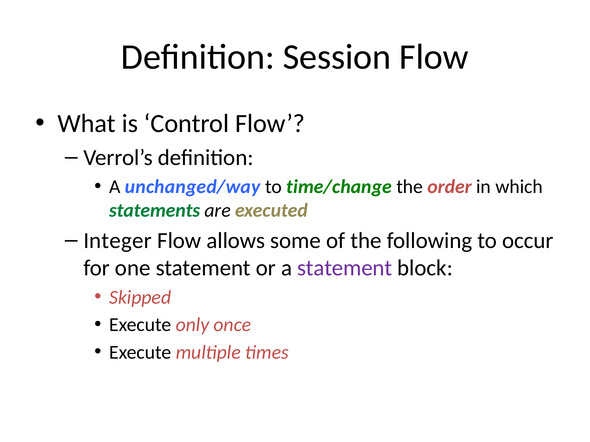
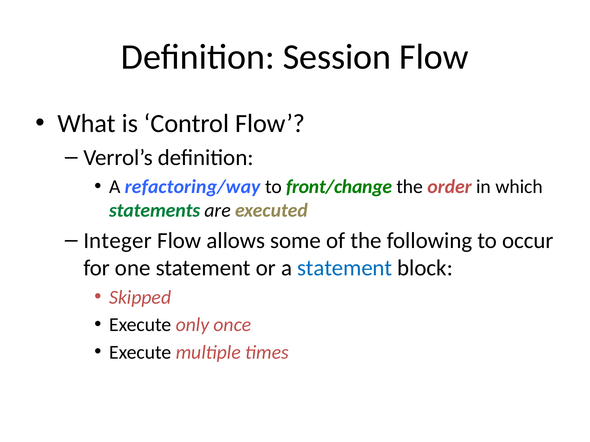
unchanged/way: unchanged/way -> refactoring/way
time/change: time/change -> front/change
statement at (345, 268) colour: purple -> blue
